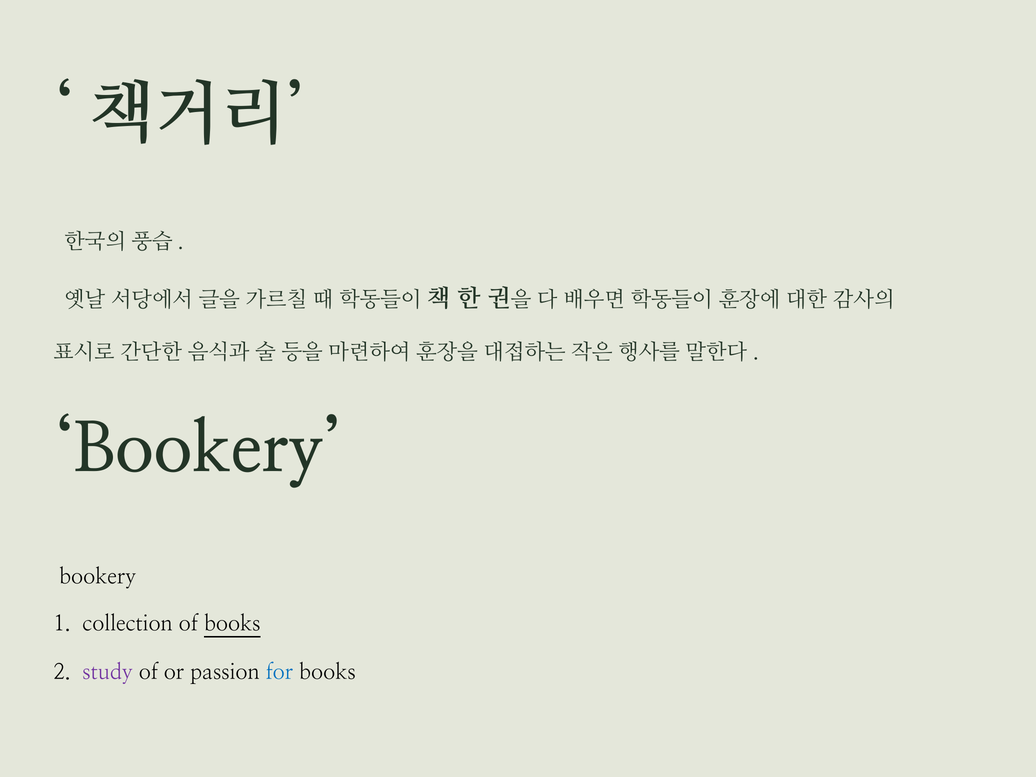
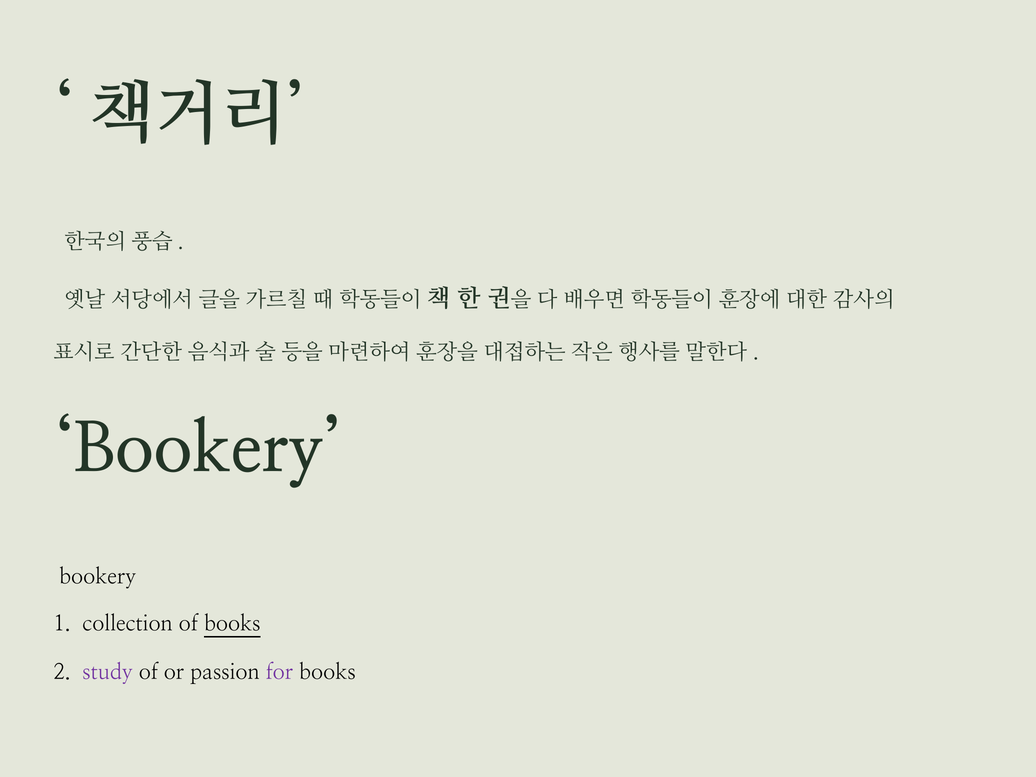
for colour: blue -> purple
